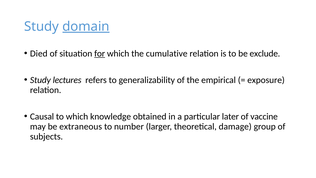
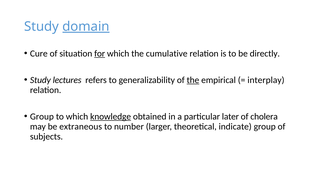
Died: Died -> Cure
exclude: exclude -> directly
the at (193, 80) underline: none -> present
exposure: exposure -> interplay
Causal at (42, 116): Causal -> Group
knowledge underline: none -> present
vaccine: vaccine -> cholera
damage: damage -> indicate
